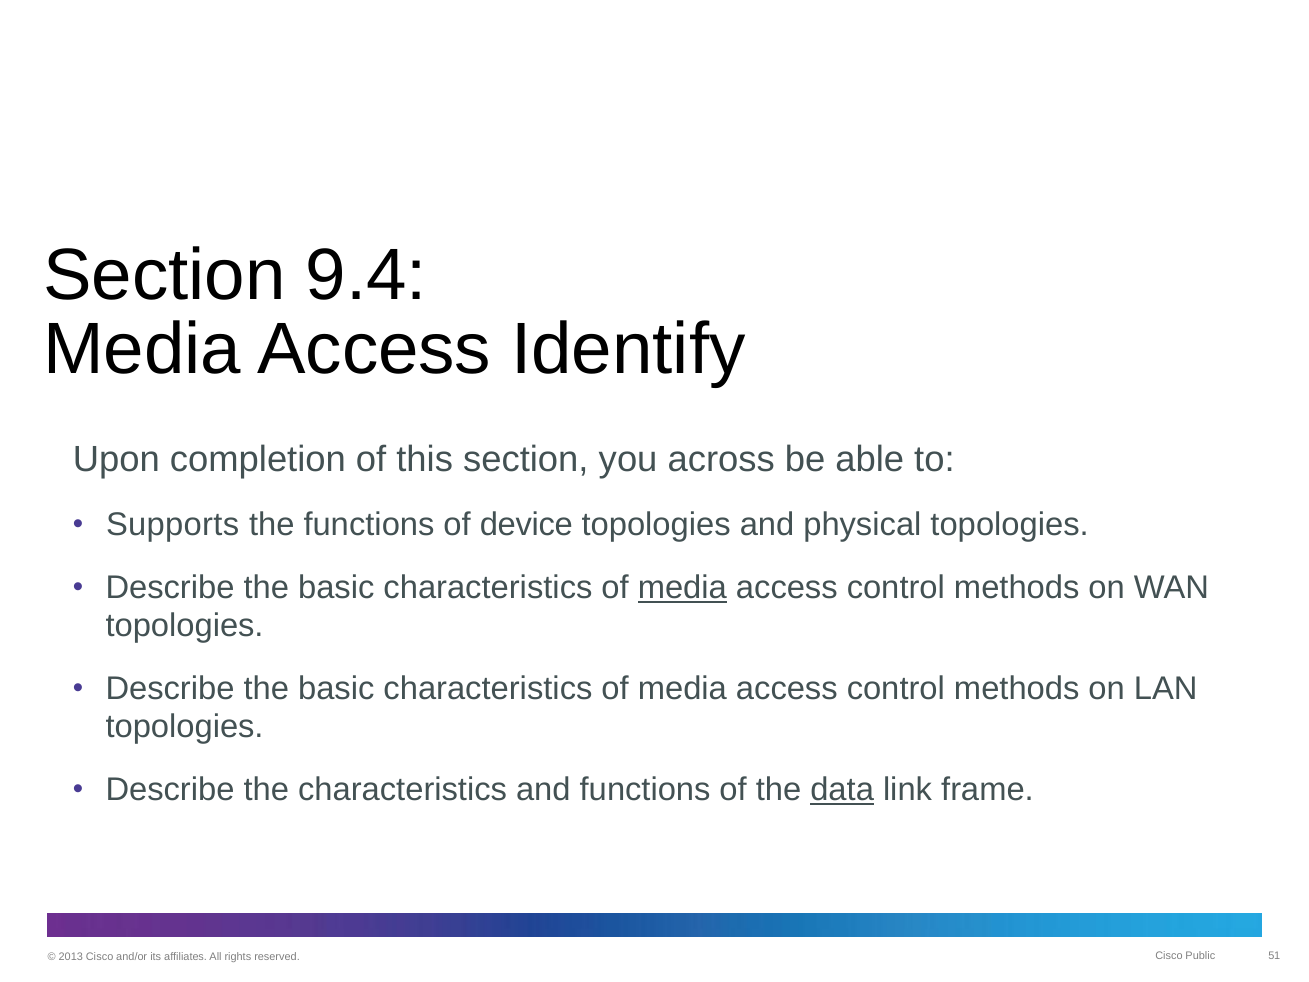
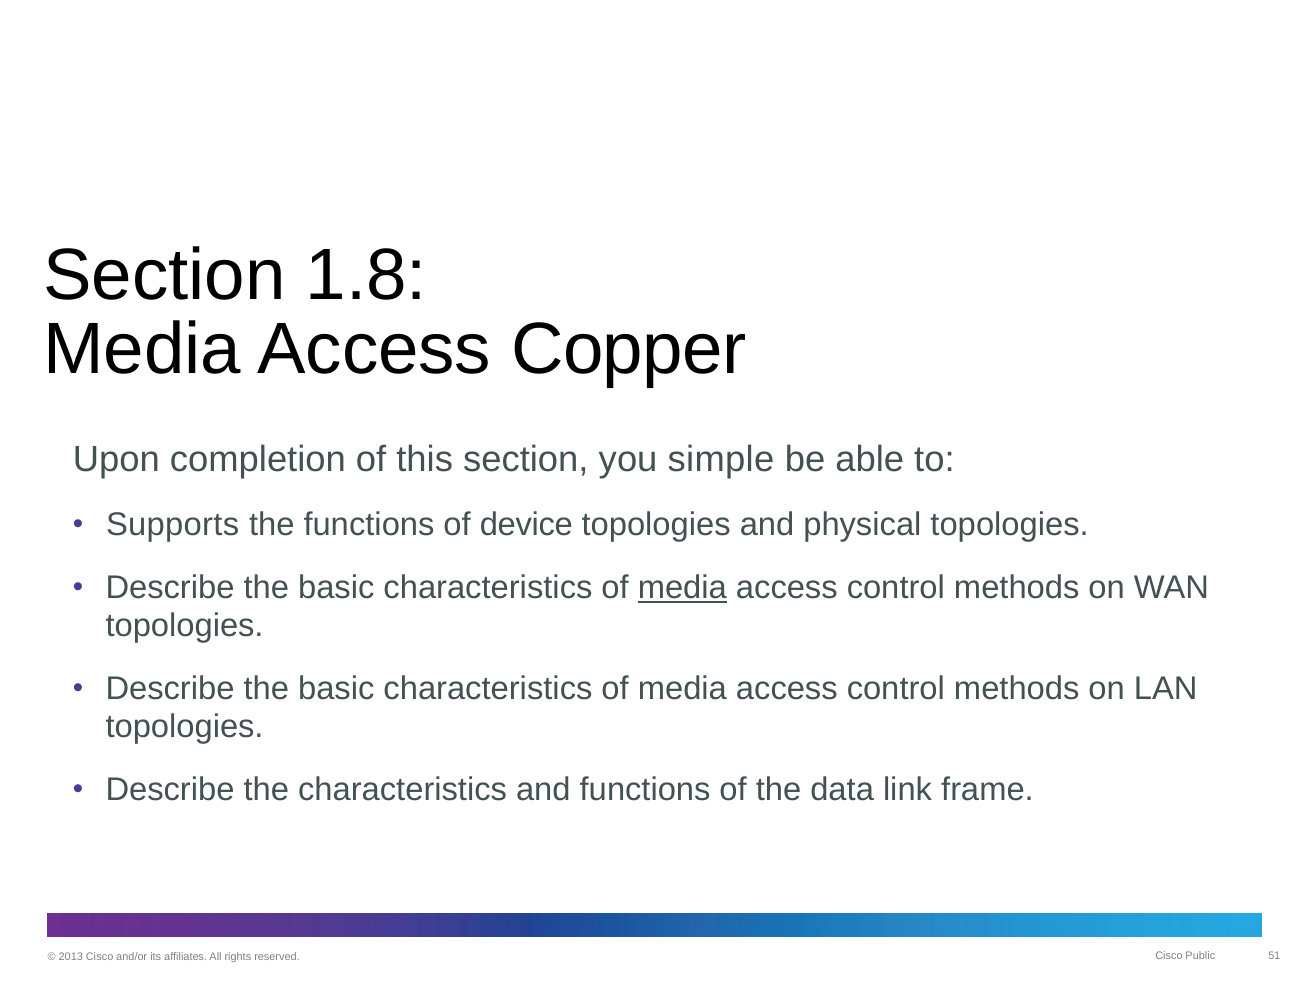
9.4: 9.4 -> 1.8
Identify: Identify -> Copper
across: across -> simple
data underline: present -> none
